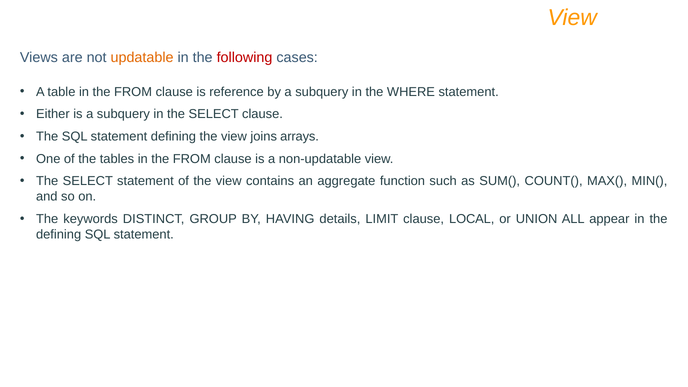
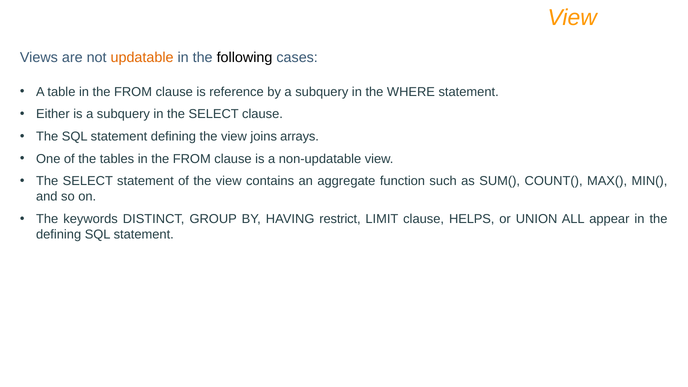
following colour: red -> black
details: details -> restrict
LOCAL: LOCAL -> HELPS
